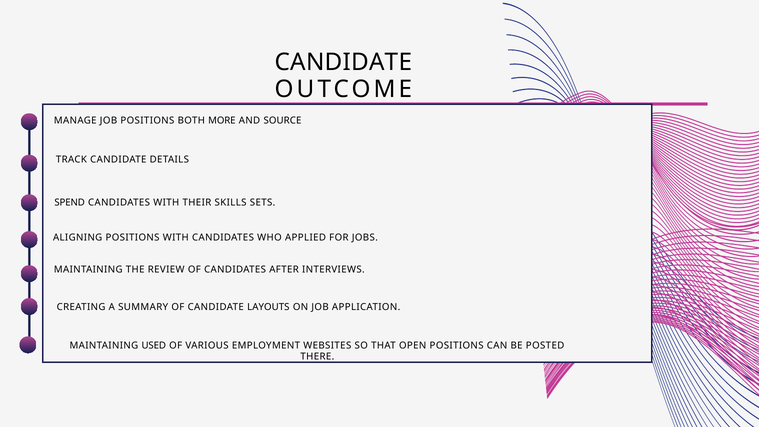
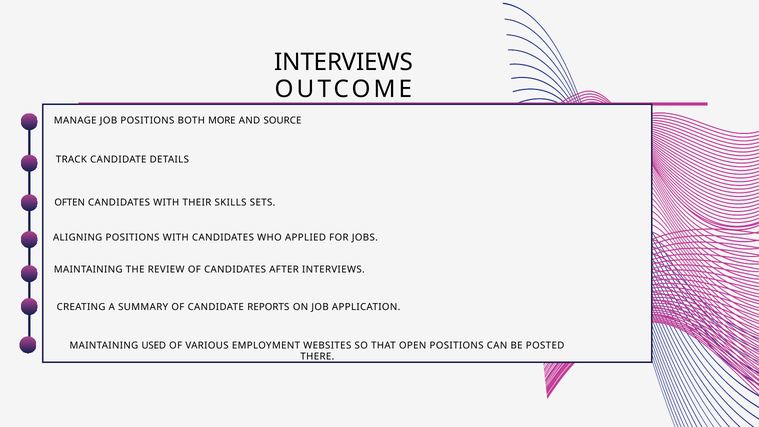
CANDIDATE at (343, 62): CANDIDATE -> INTERVIEWS
SPEND: SPEND -> OFTEN
LAYOUTS: LAYOUTS -> REPORTS
